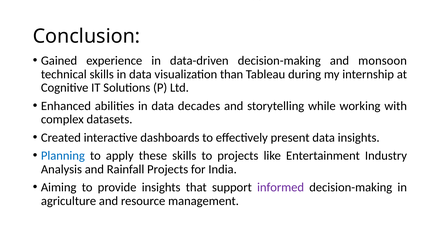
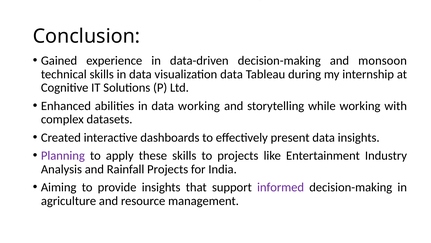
visualization than: than -> data
data decades: decades -> working
Planning colour: blue -> purple
